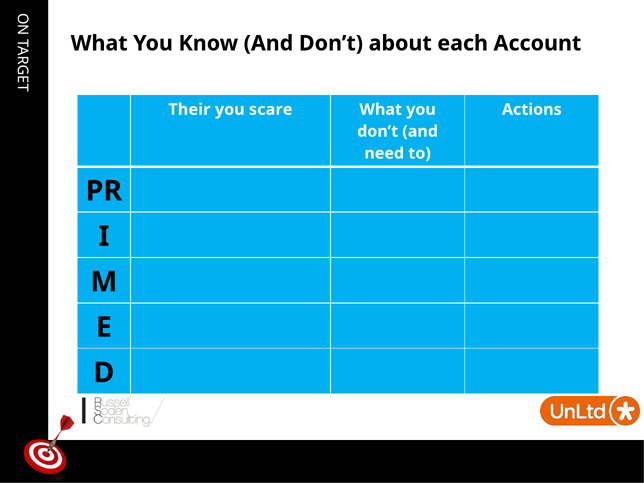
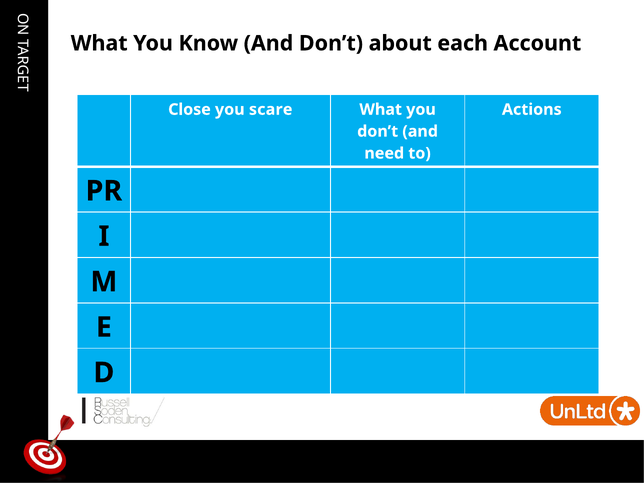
Their: Their -> Close
